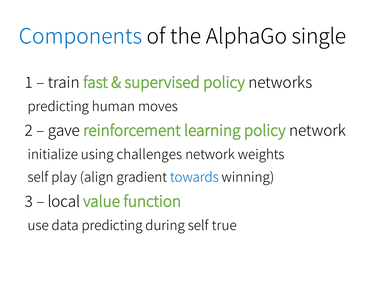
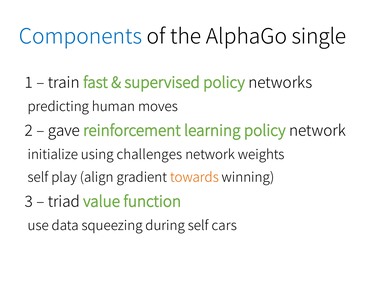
towards colour: blue -> orange
local: local -> triad
data predicting: predicting -> squeezing
true: true -> cars
